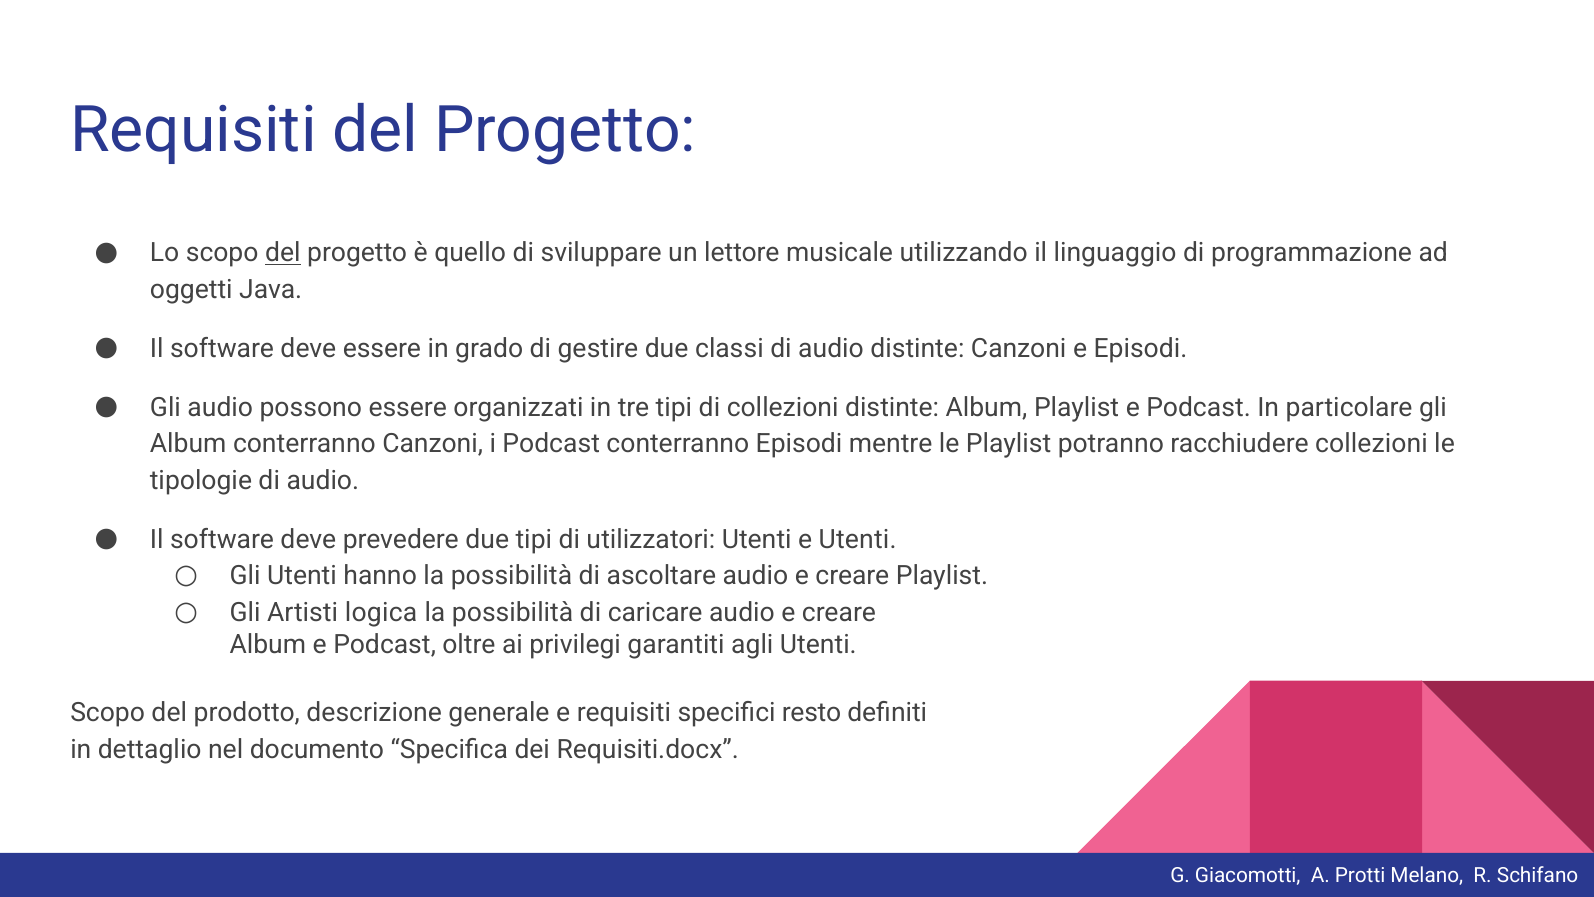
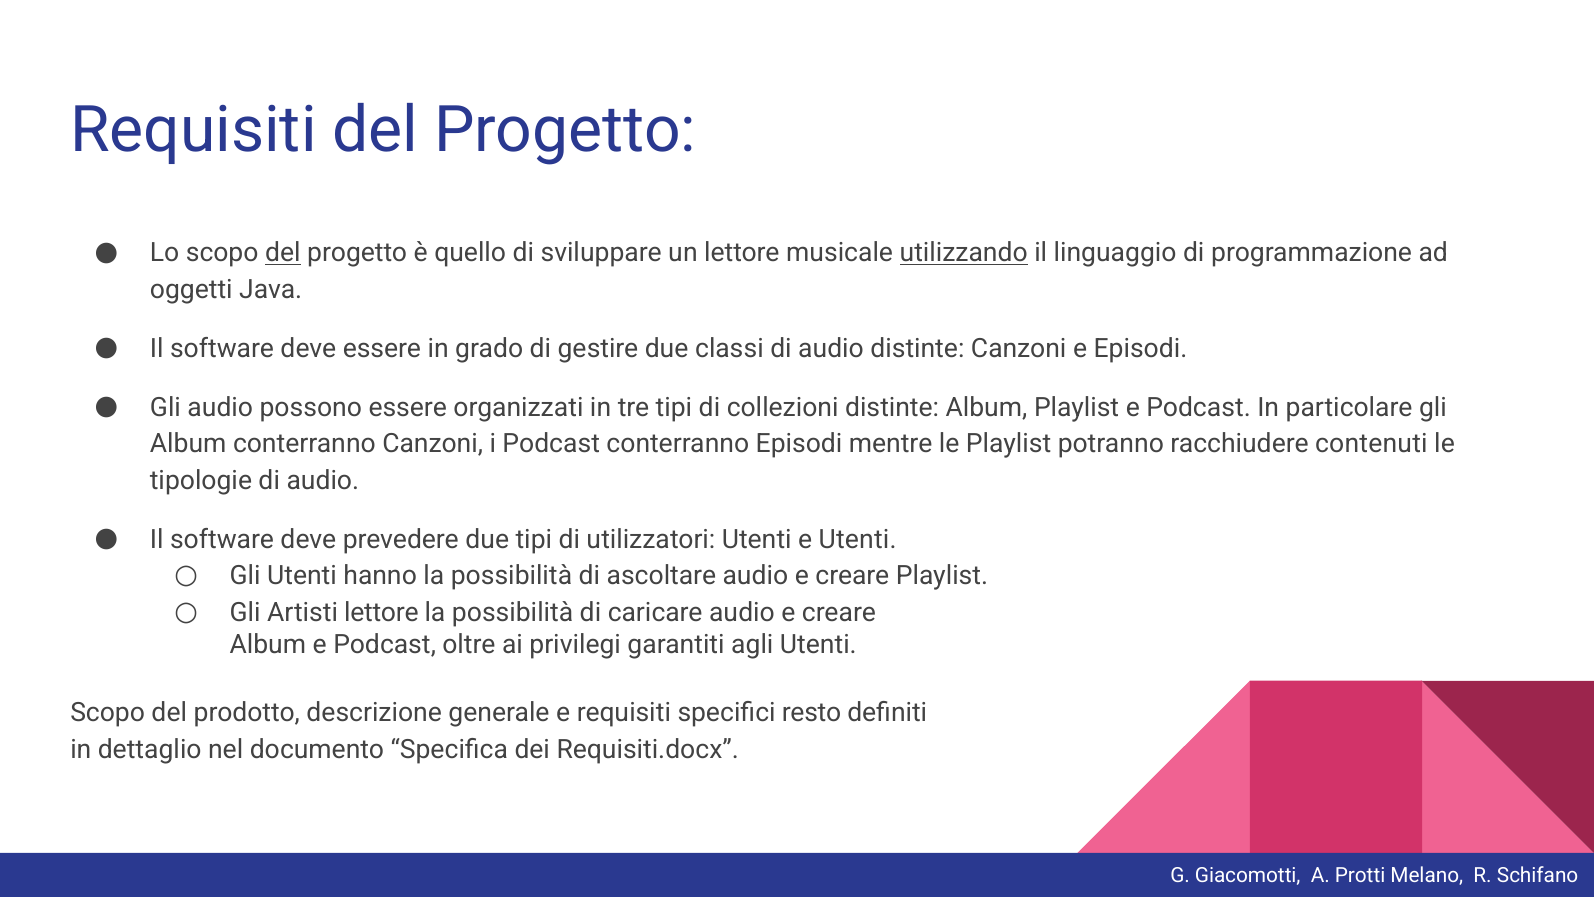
utilizzando underline: none -> present
racchiudere collezioni: collezioni -> contenuti
Artisti logica: logica -> lettore
